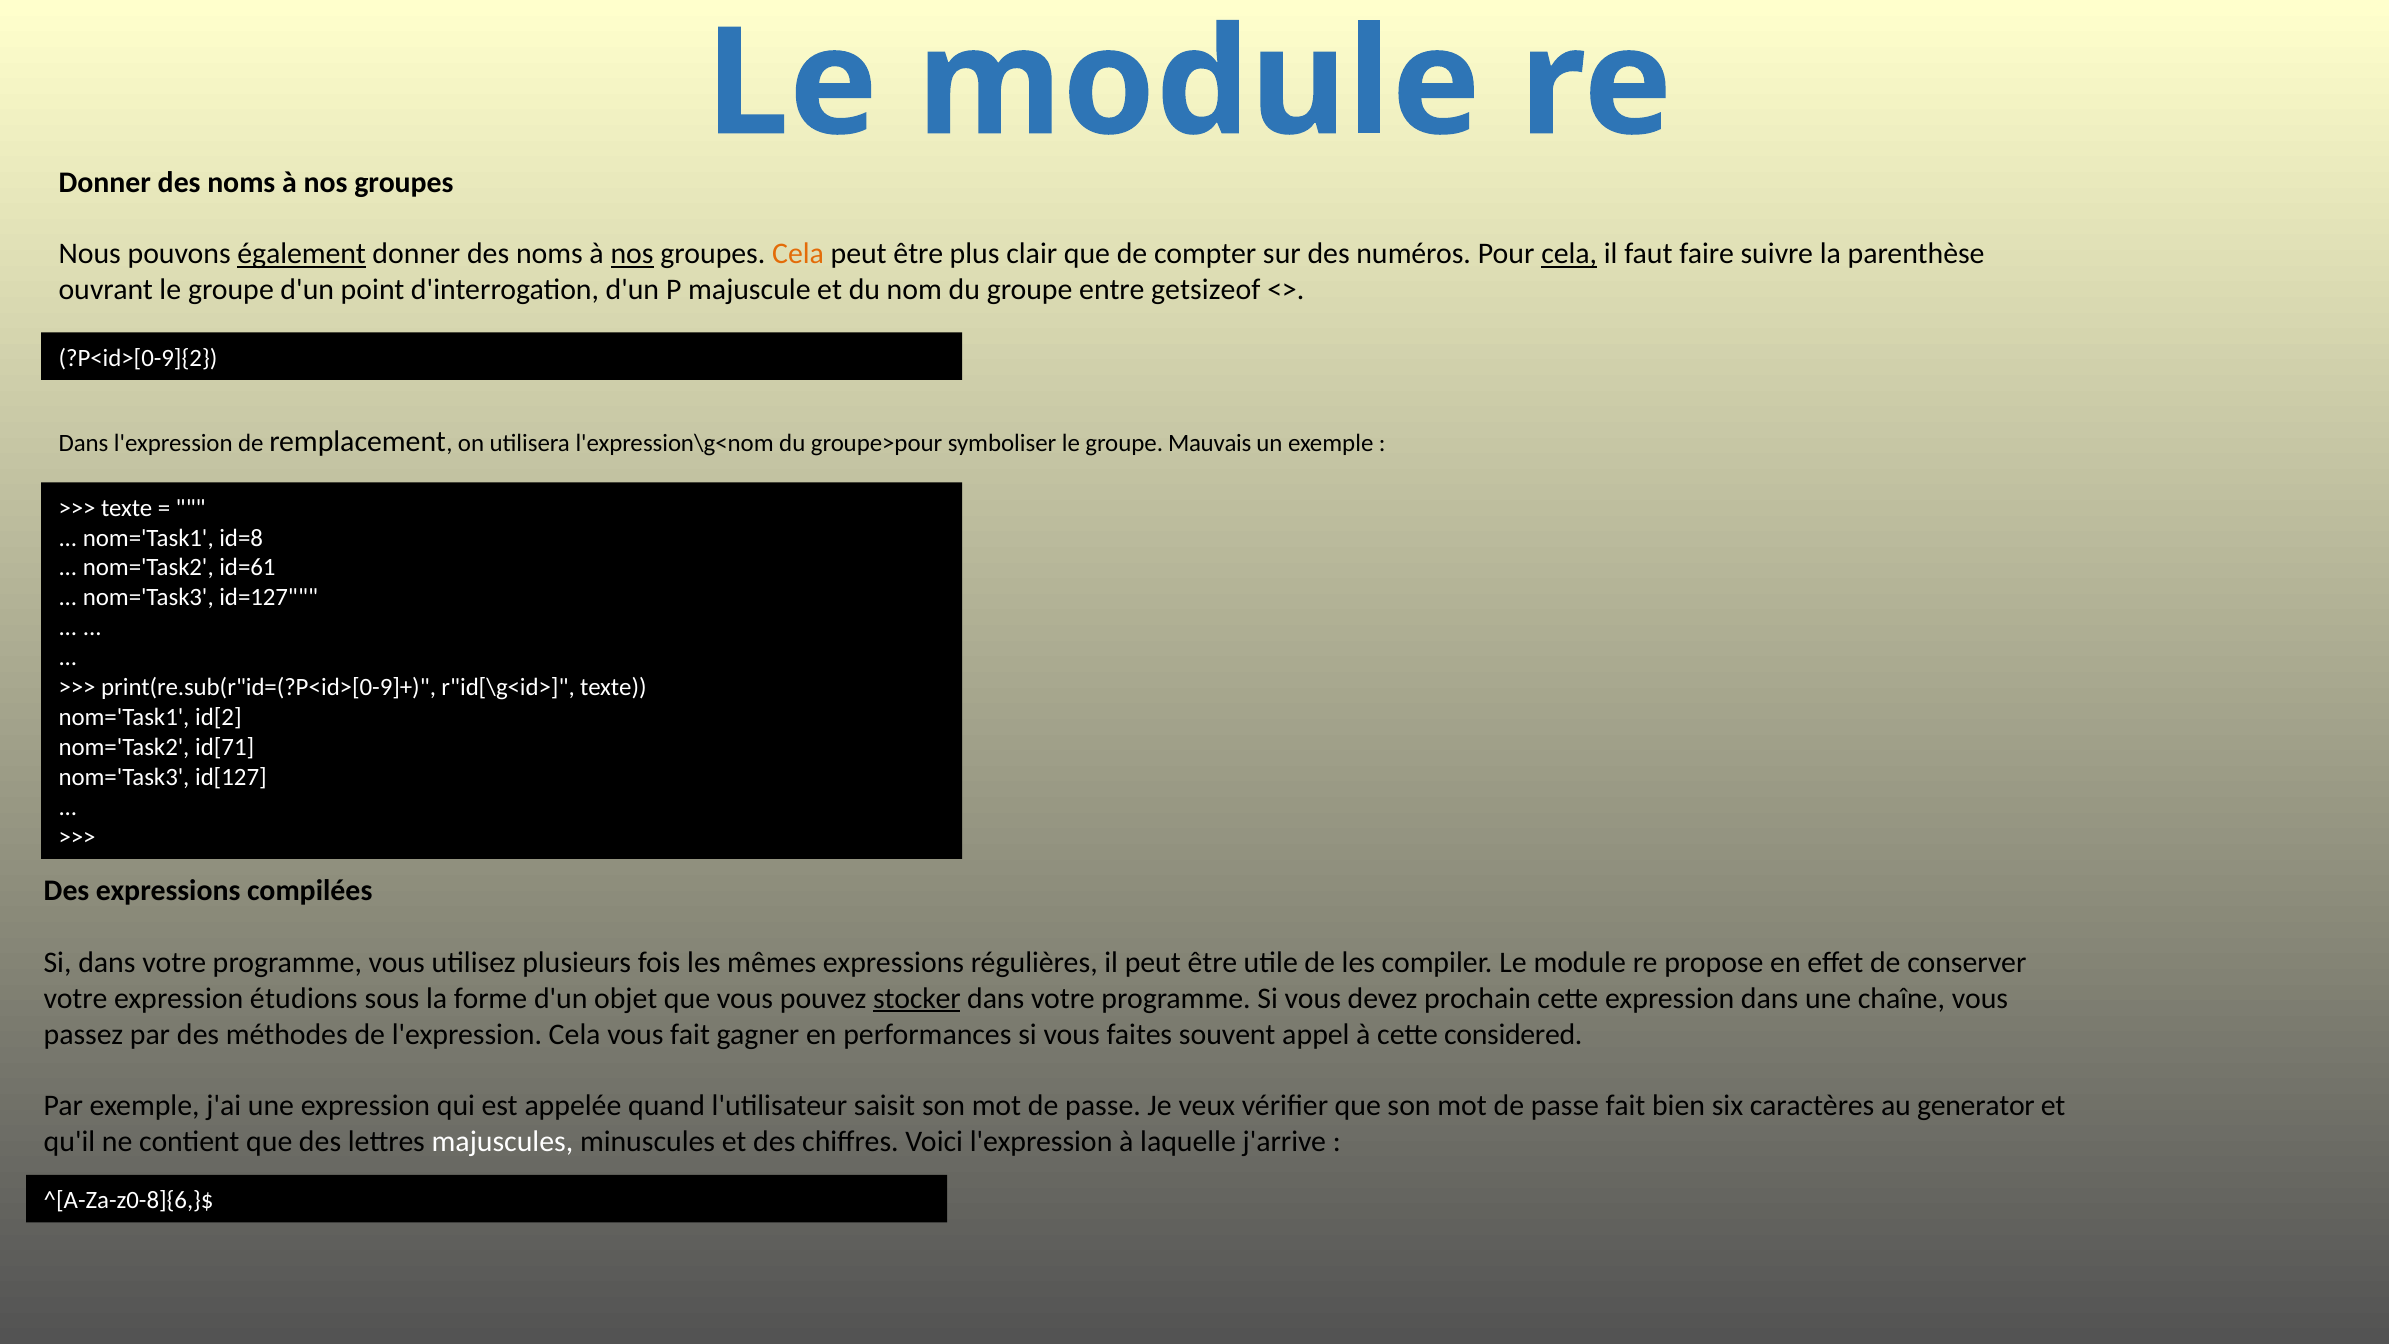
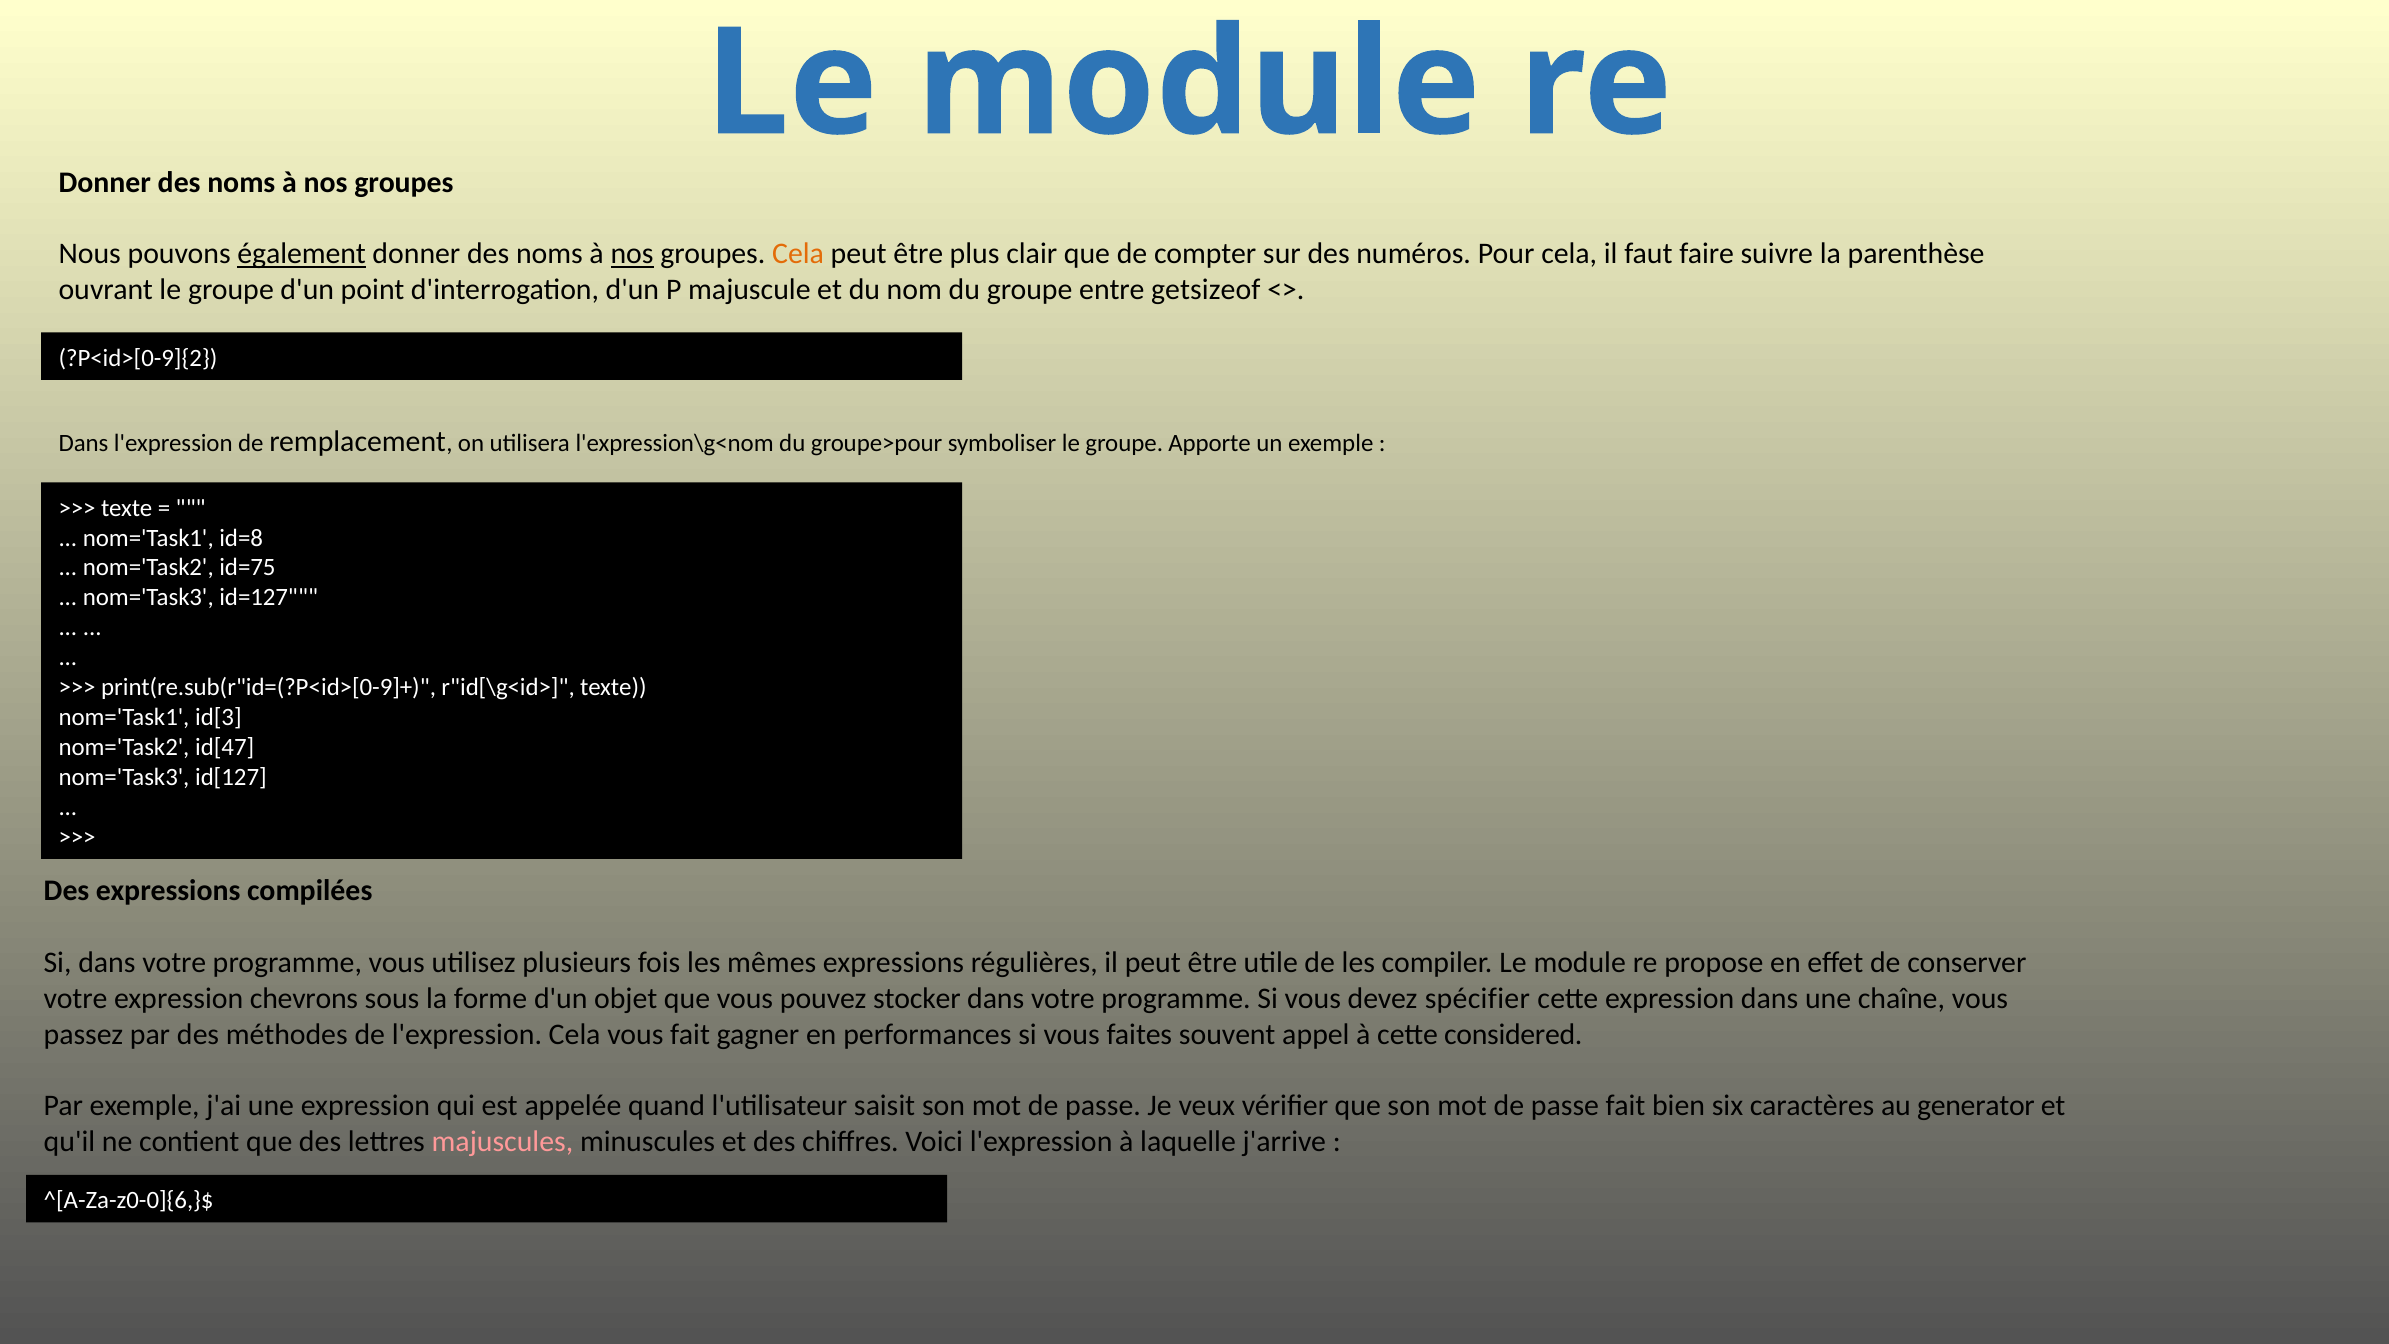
cela at (1569, 254) underline: present -> none
Mauvais: Mauvais -> Apporte
id=61: id=61 -> id=75
id[2: id[2 -> id[3
id[71: id[71 -> id[47
étudions: étudions -> chevrons
stocker underline: present -> none
prochain: prochain -> spécifier
majuscules colour: white -> pink
^[A-Za-z0-8]{6,}$: ^[A-Za-z0-8]{6,}$ -> ^[A-Za-z0-0]{6,}$
